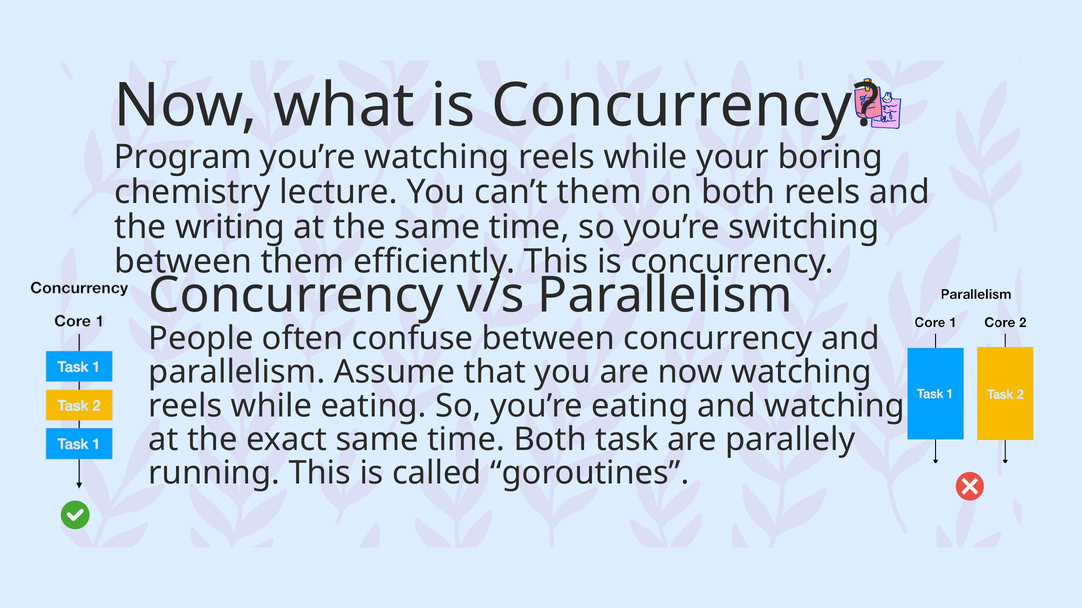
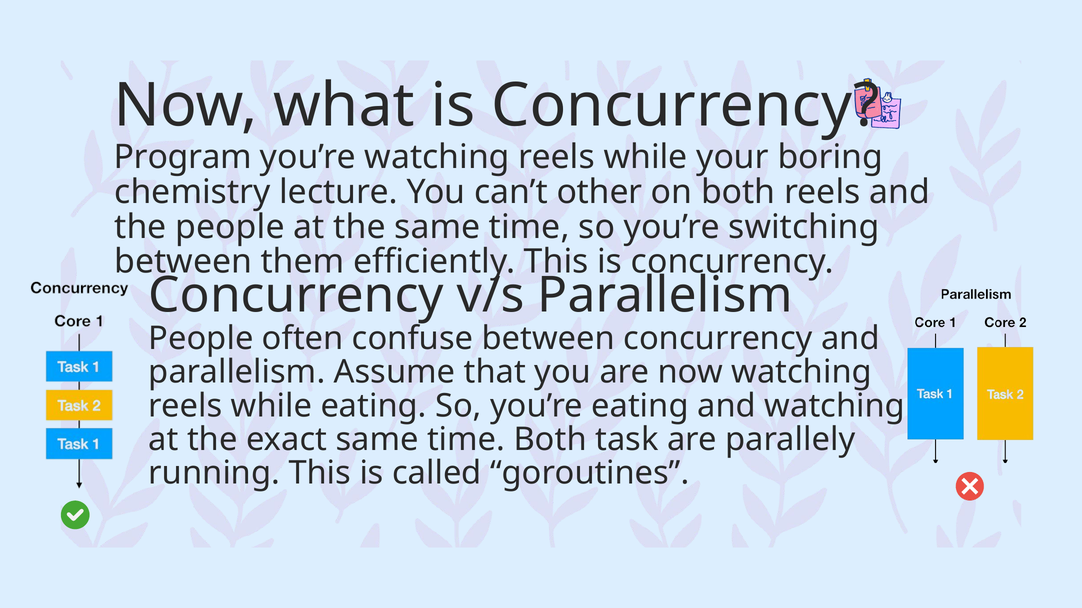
can’t them: them -> other
the writing: writing -> people
